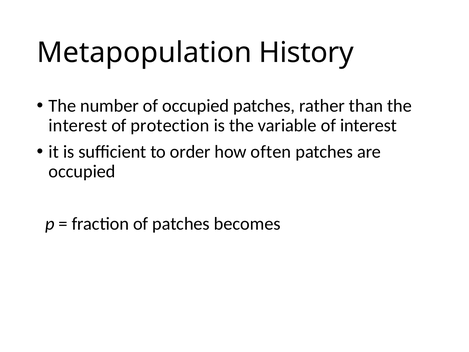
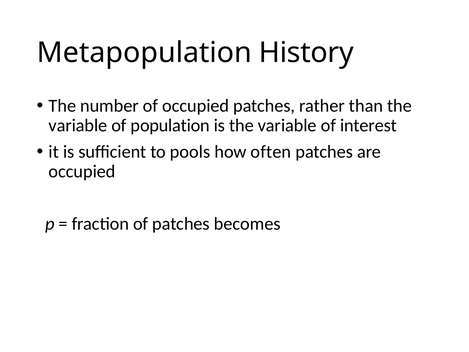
interest at (78, 125): interest -> variable
protection: protection -> population
order: order -> pools
